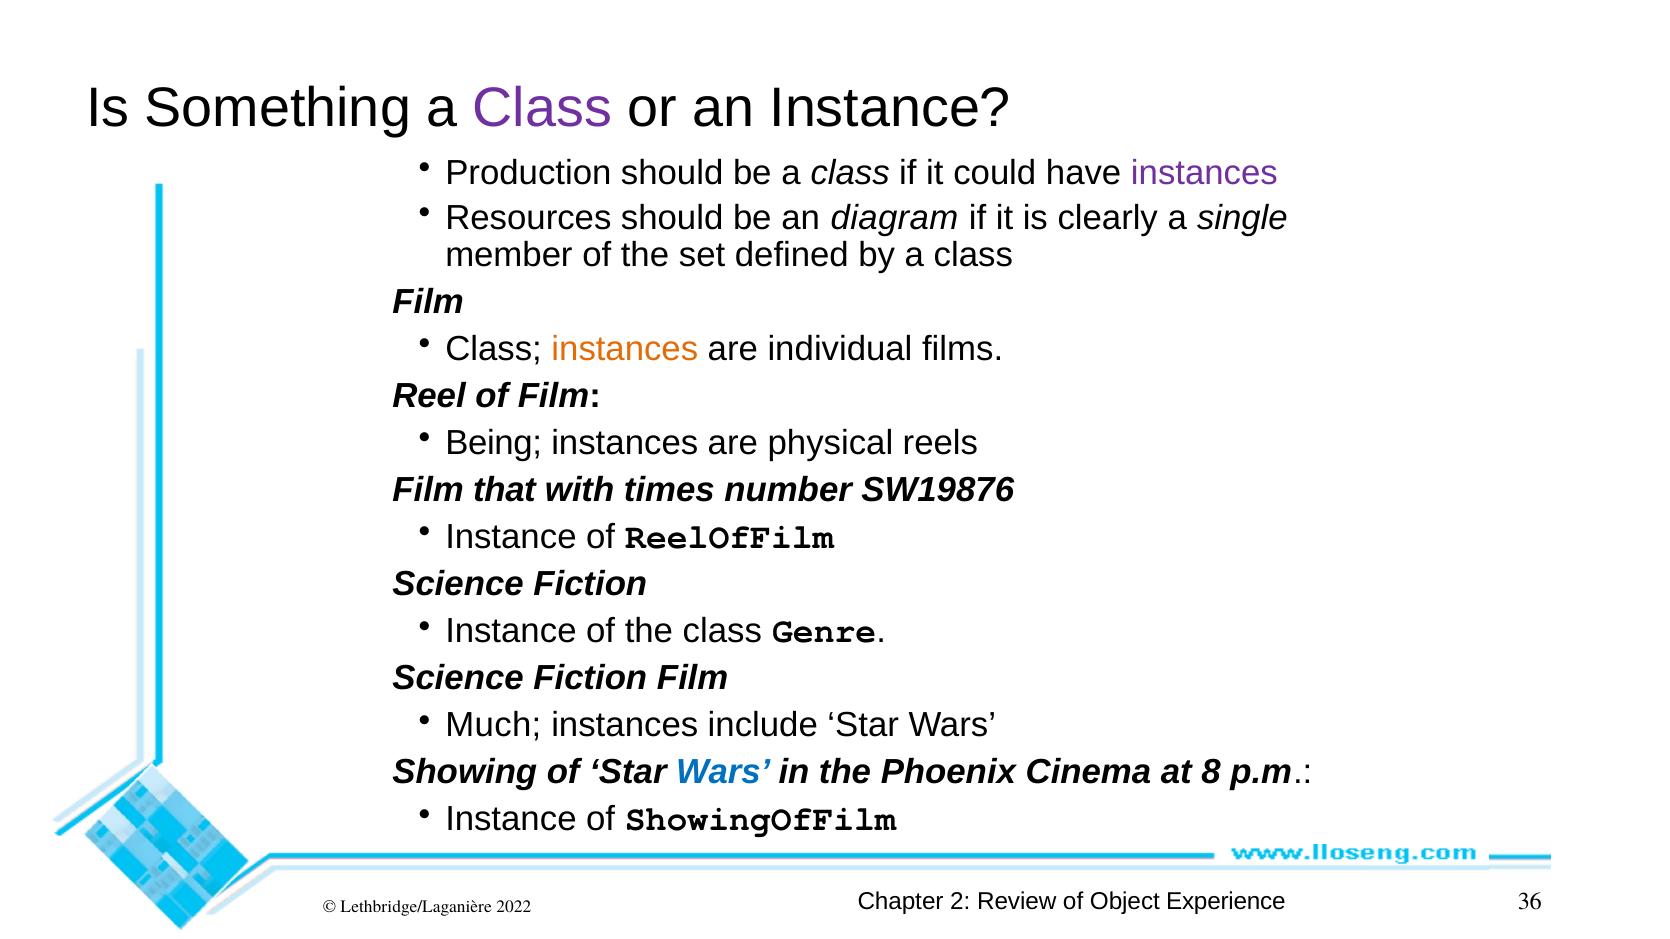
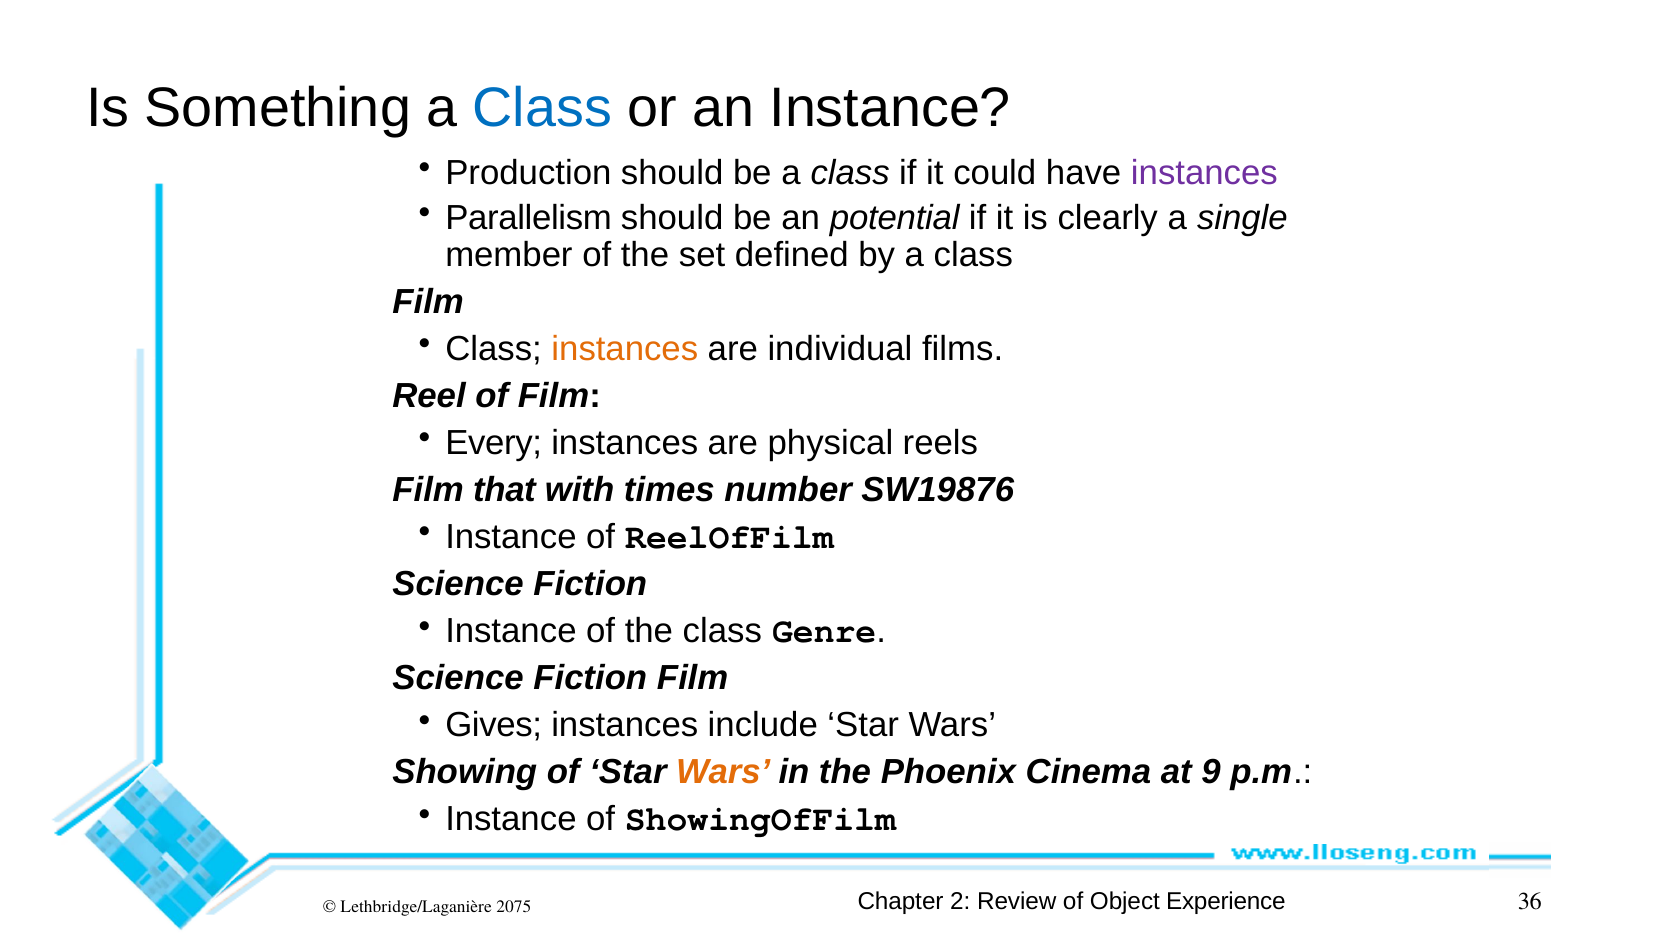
Class at (542, 108) colour: purple -> blue
Resources: Resources -> Parallelism
diagram: diagram -> potential
Being: Being -> Every
Much: Much -> Gives
Wars at (723, 773) colour: blue -> orange
8: 8 -> 9
2022: 2022 -> 2075
